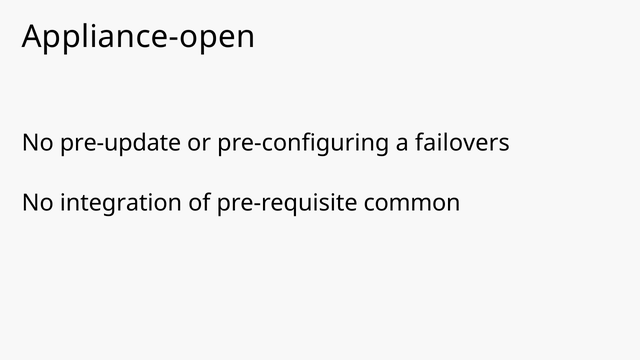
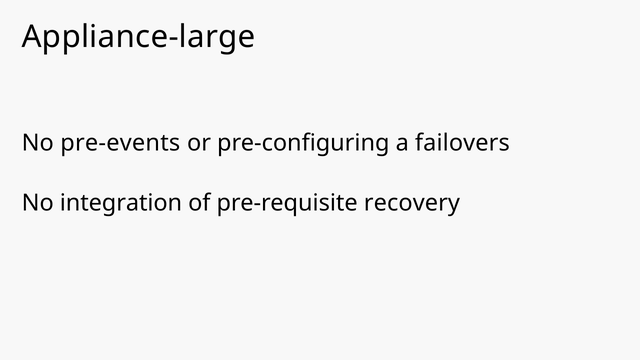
Appliance-open: Appliance-open -> Appliance-large
pre-update: pre-update -> pre-events
common: common -> recovery
